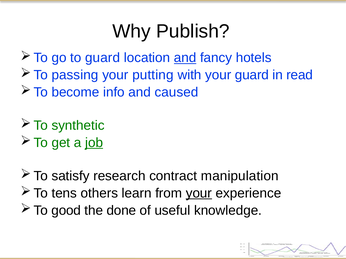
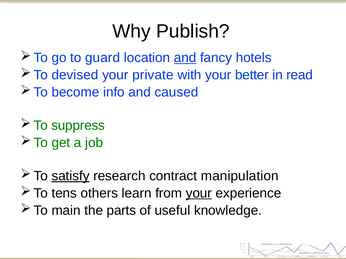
passing: passing -> devised
putting: putting -> private
your guard: guard -> better
synthetic: synthetic -> suppress
job underline: present -> none
satisfy underline: none -> present
good: good -> main
done: done -> parts
